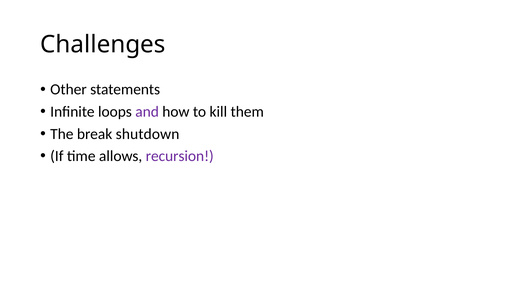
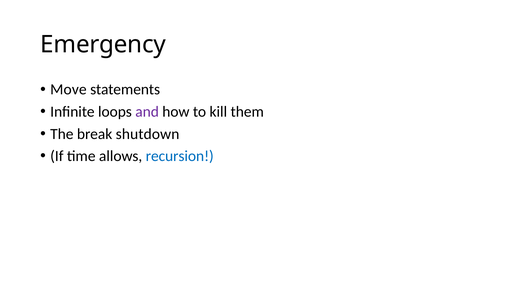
Challenges: Challenges -> Emergency
Other: Other -> Move
recursion colour: purple -> blue
